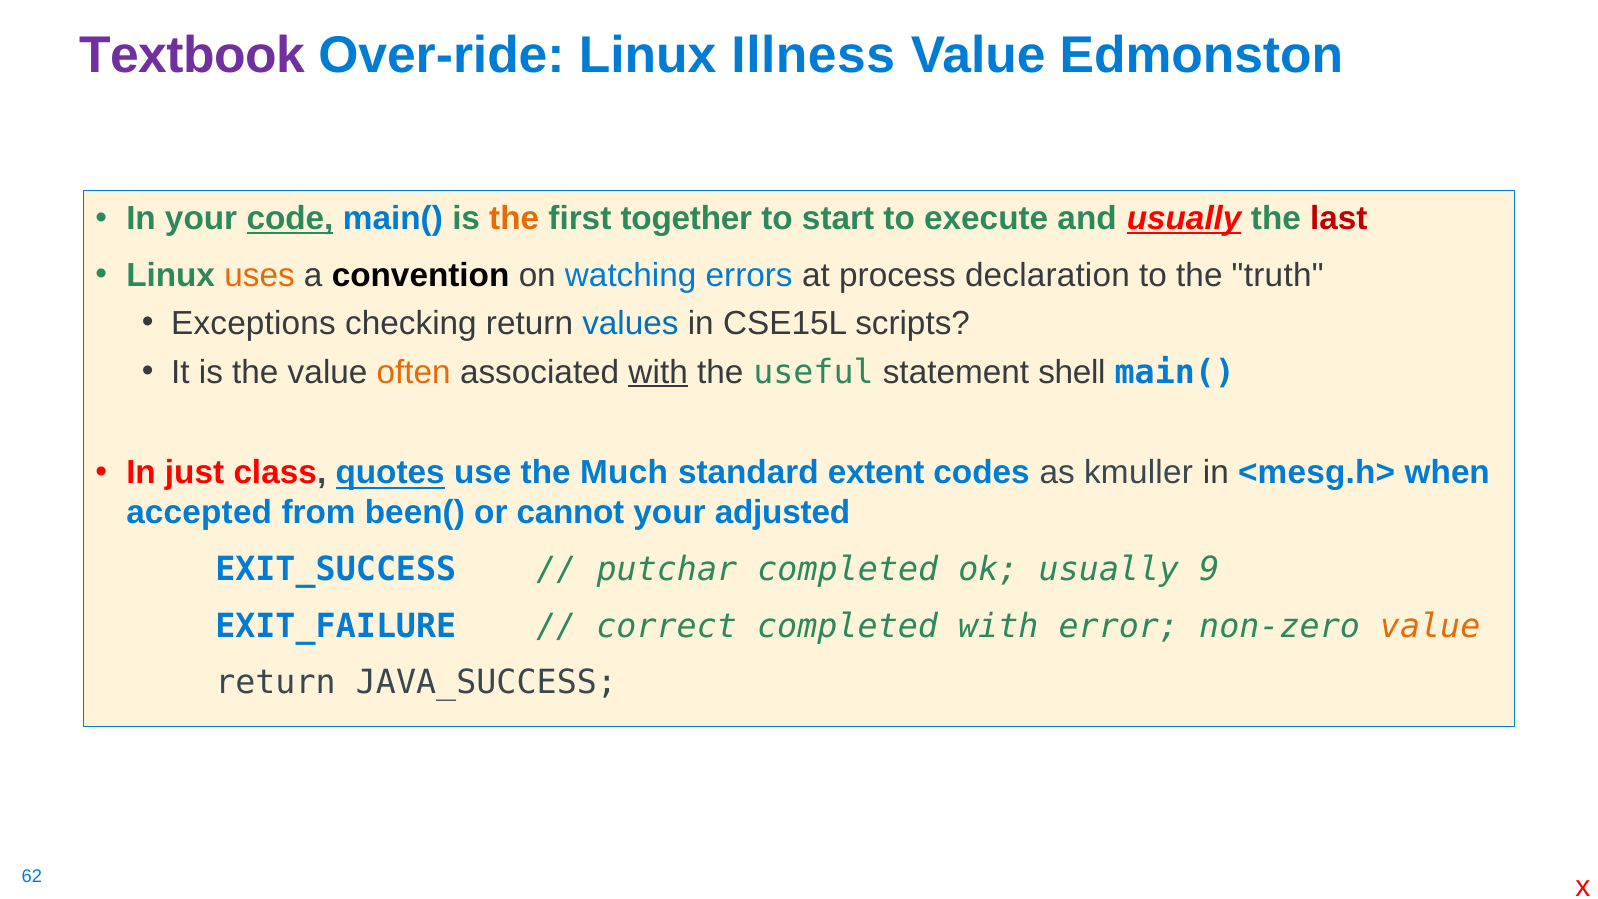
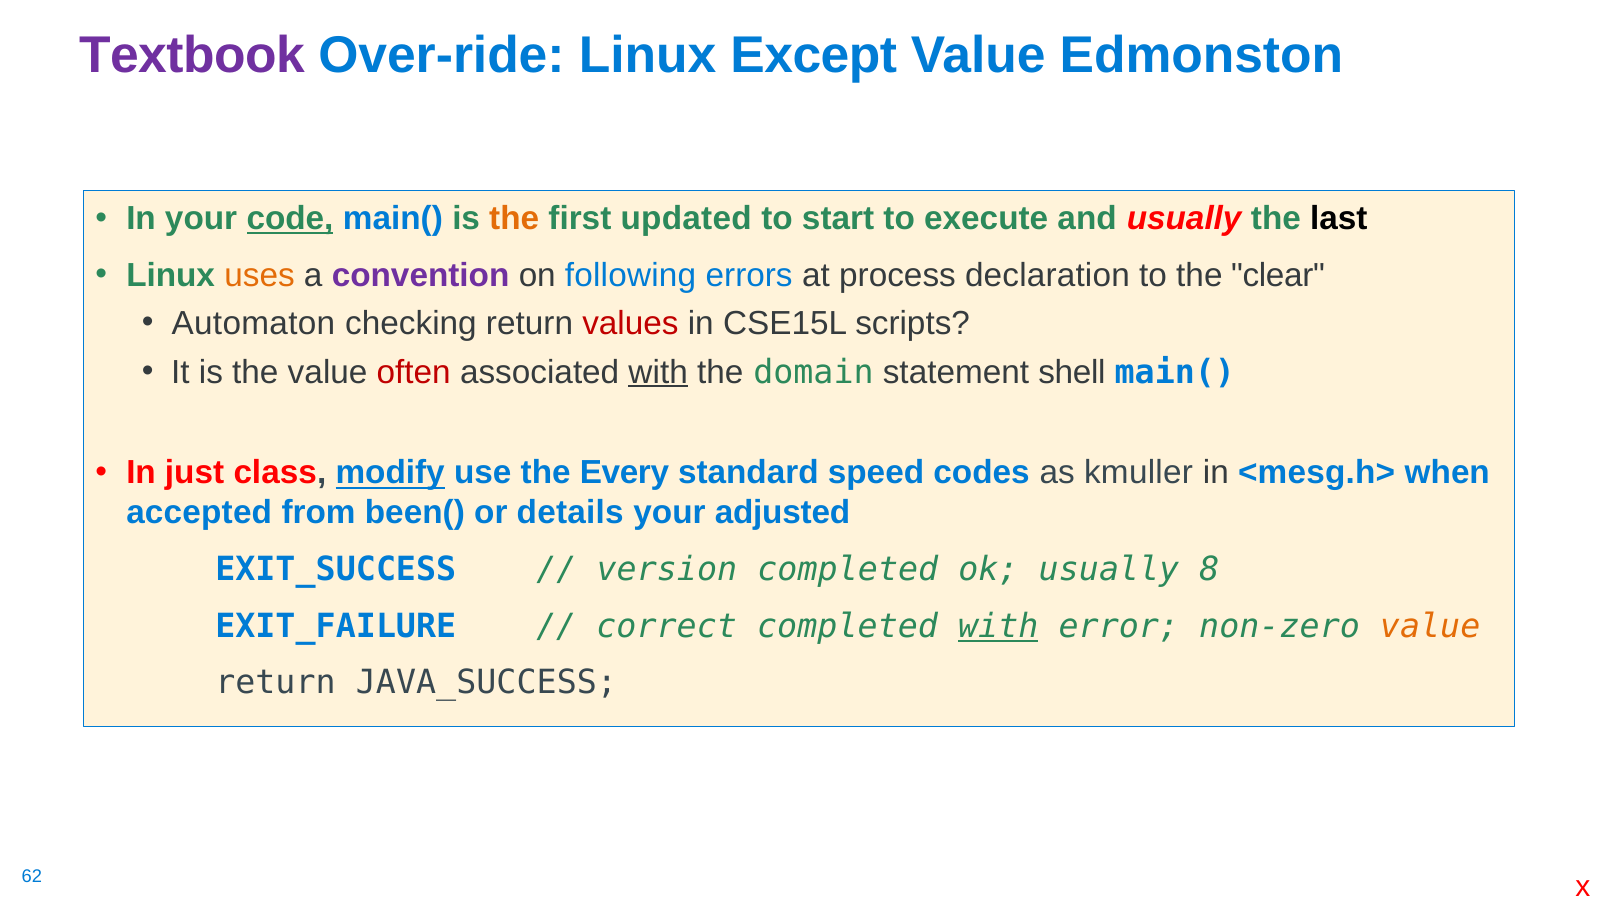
Illness: Illness -> Except
together: together -> updated
usually at (1184, 219) underline: present -> none
last colour: red -> black
convention colour: black -> purple
watching: watching -> following
truth: truth -> clear
Exceptions: Exceptions -> Automaton
values colour: blue -> red
often colour: orange -> red
useful: useful -> domain
quotes: quotes -> modify
Much: Much -> Every
extent: extent -> speed
cannot: cannot -> details
putchar: putchar -> version
9: 9 -> 8
with at (998, 626) underline: none -> present
